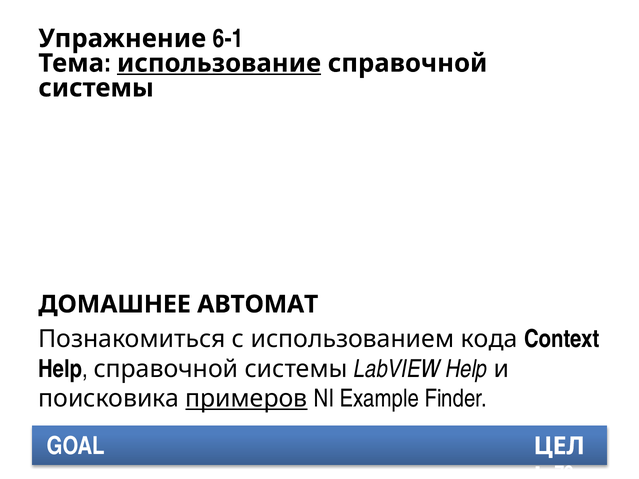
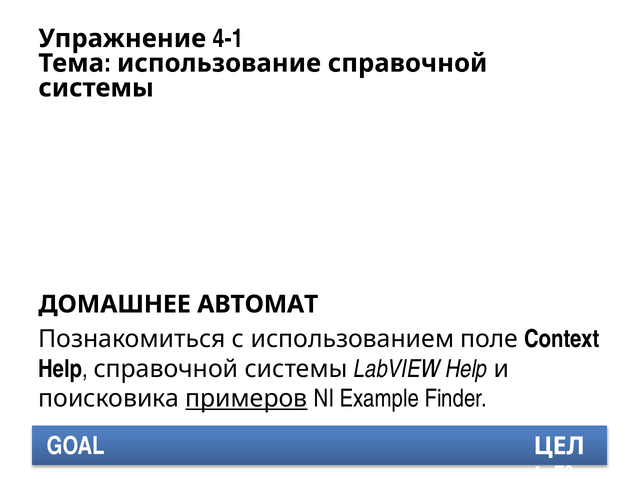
6-1: 6-1 -> 4-1
использование underline: present -> none
кода: кода -> поле
